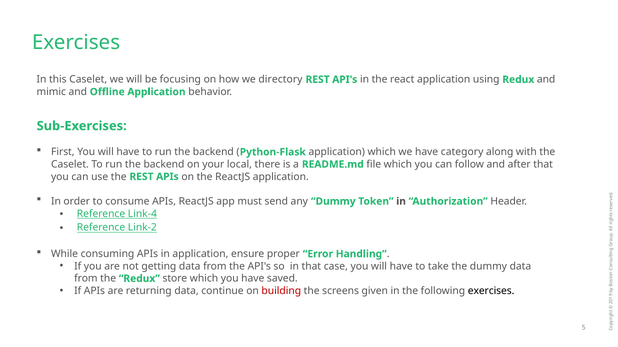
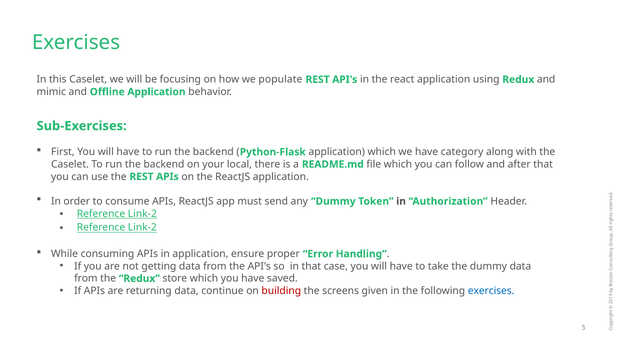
directory: directory -> populate
Link-4 at (142, 214): Link-4 -> Link-2
exercises at (491, 291) colour: black -> blue
